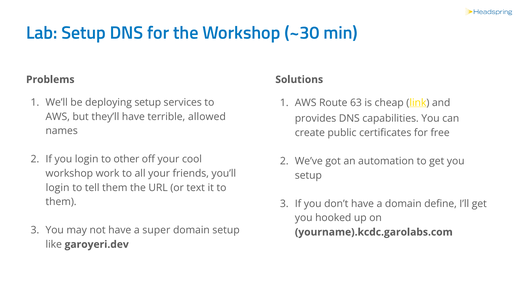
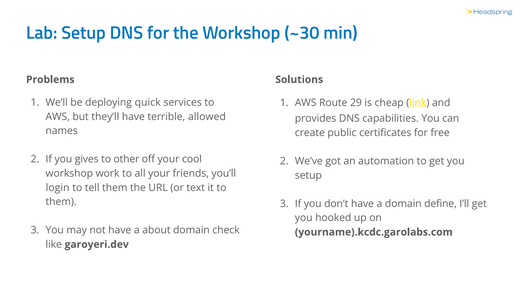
deploying setup: setup -> quick
63: 63 -> 29
you login: login -> gives
super: super -> about
domain setup: setup -> check
